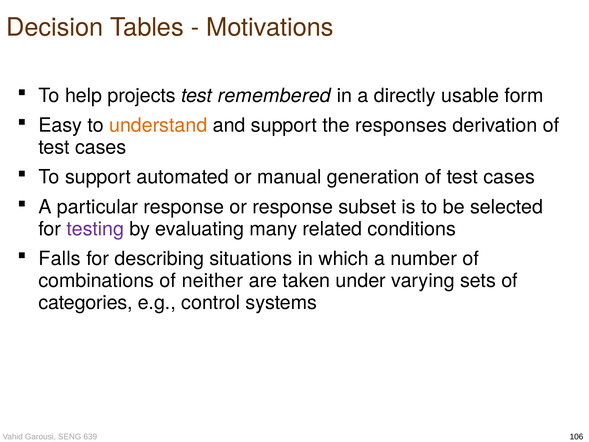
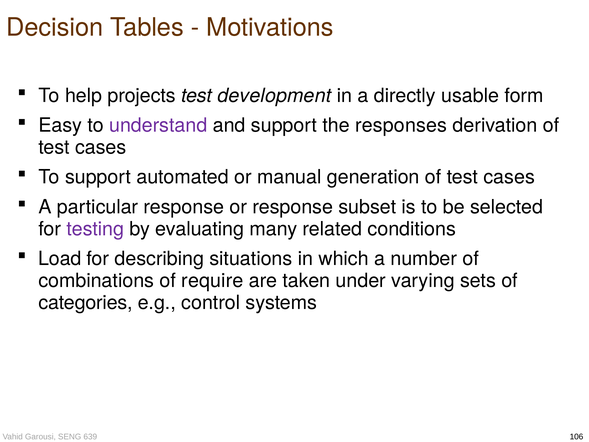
remembered: remembered -> development
understand colour: orange -> purple
Falls: Falls -> Load
neither: neither -> require
